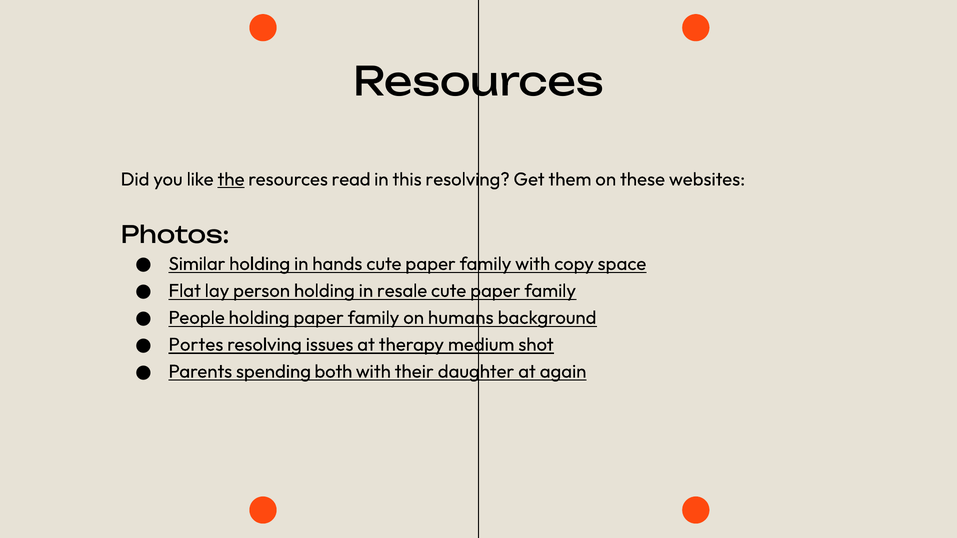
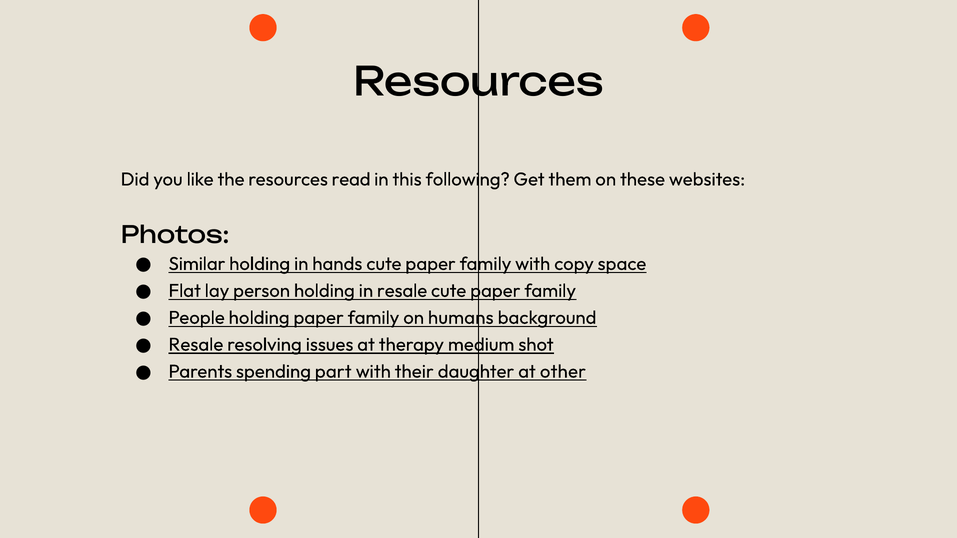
the underline: present -> none
this resolving: resolving -> following
Portes at (196, 345): Portes -> Resale
both: both -> part
again: again -> other
